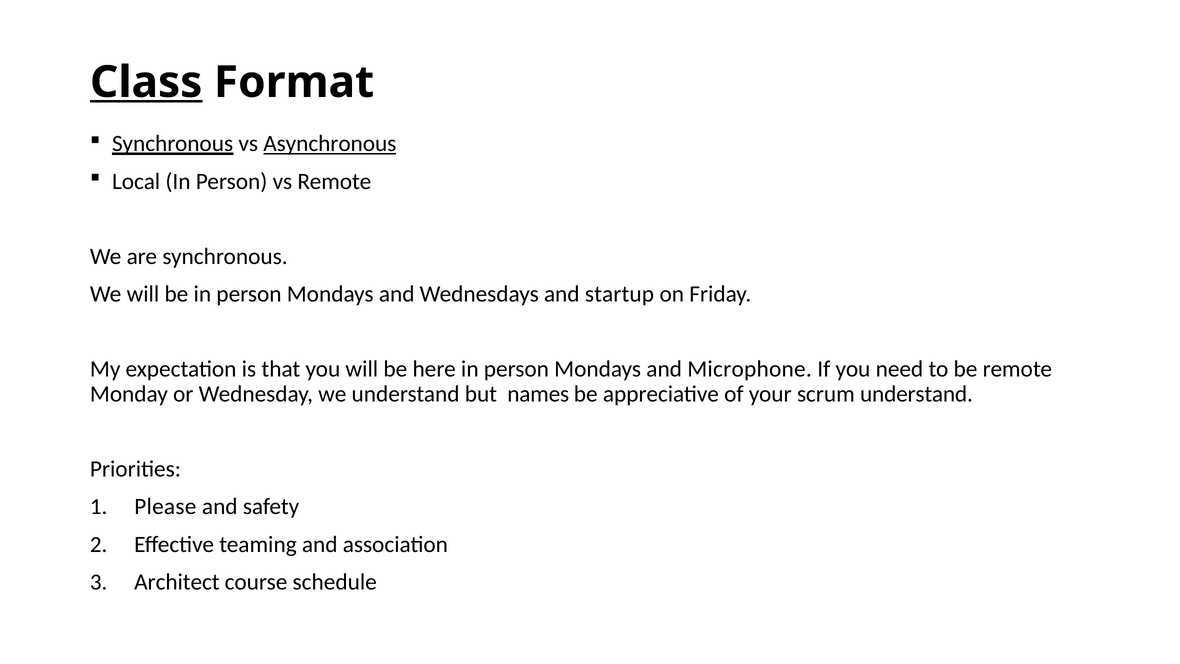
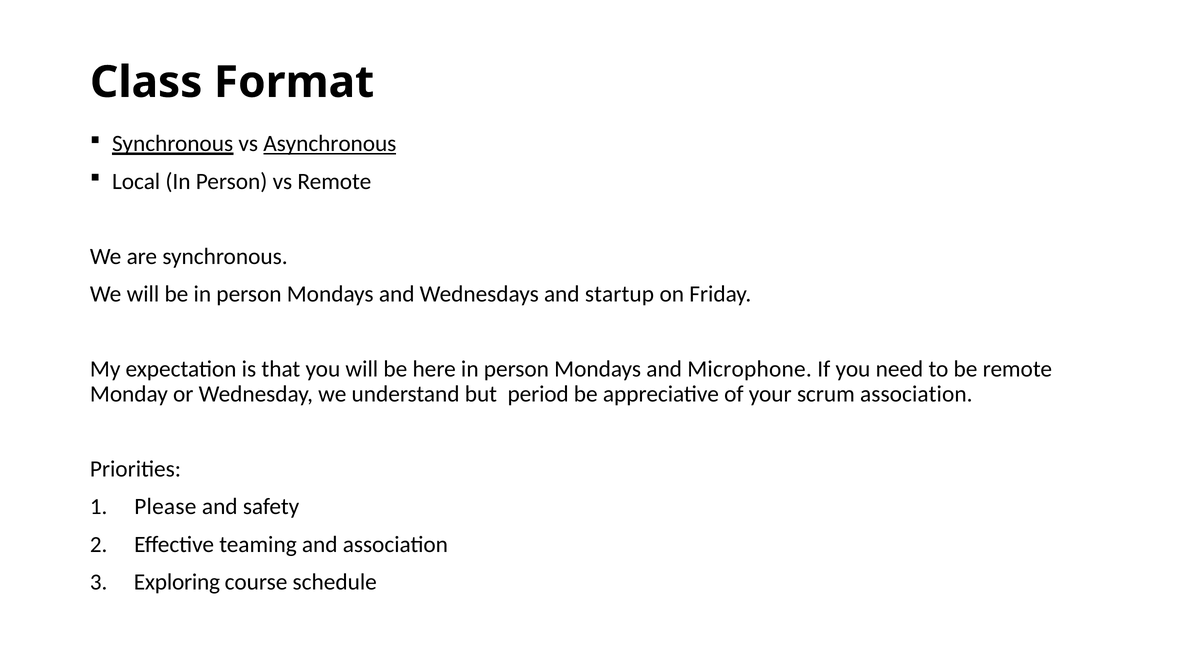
Class underline: present -> none
names: names -> period
scrum understand: understand -> association
Architect: Architect -> Exploring
